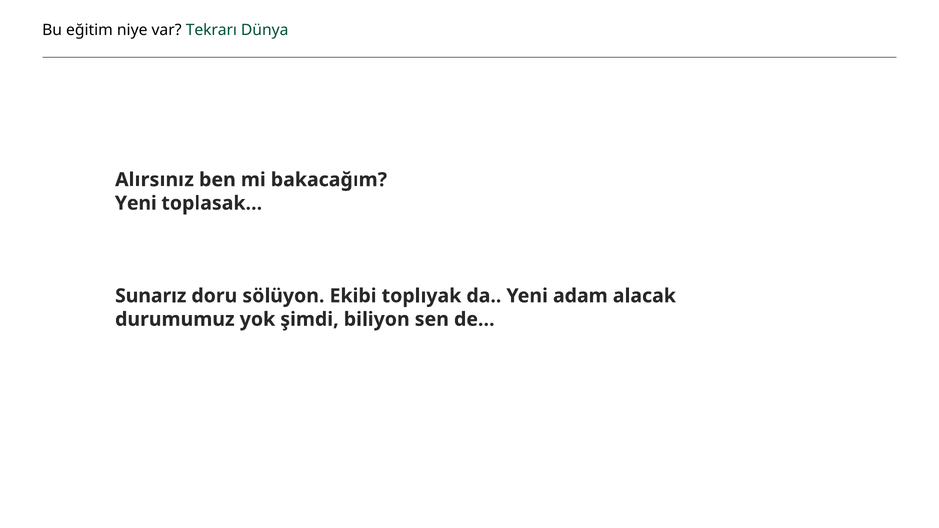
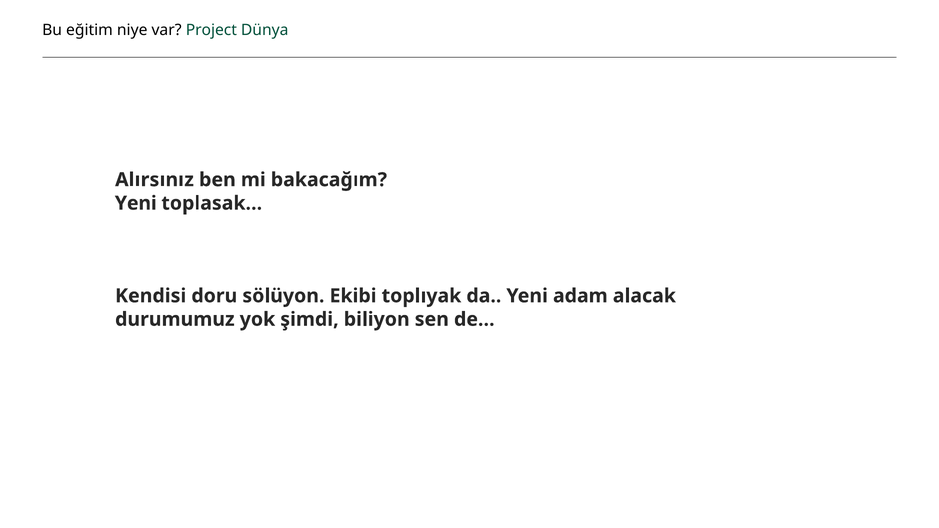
Tekrarı: Tekrarı -> Project
Sunarız: Sunarız -> Kendisi
